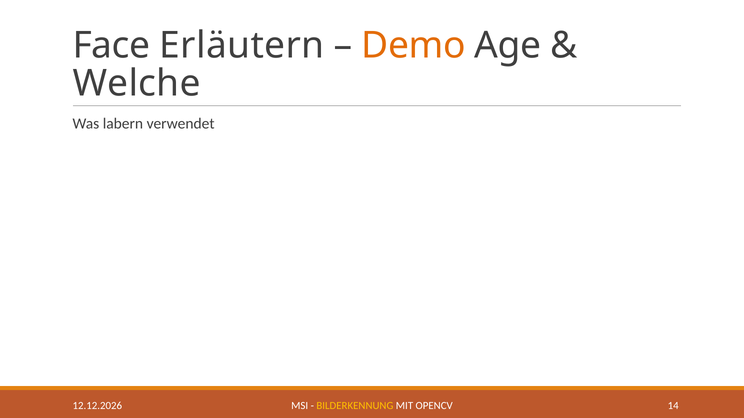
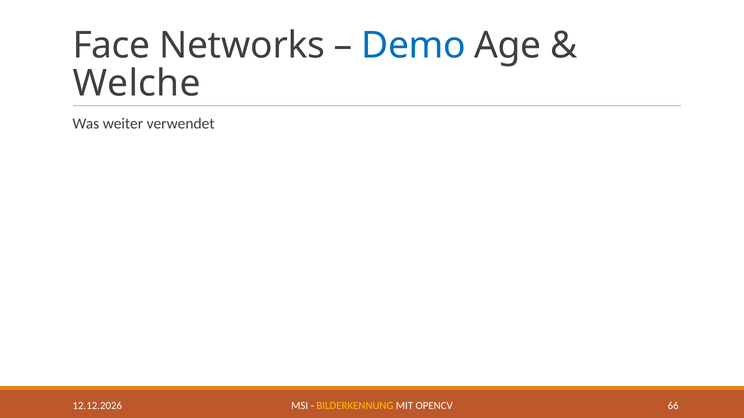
Erläutern: Erläutern -> Networks
Demo colour: orange -> blue
labern: labern -> weiter
14: 14 -> 66
